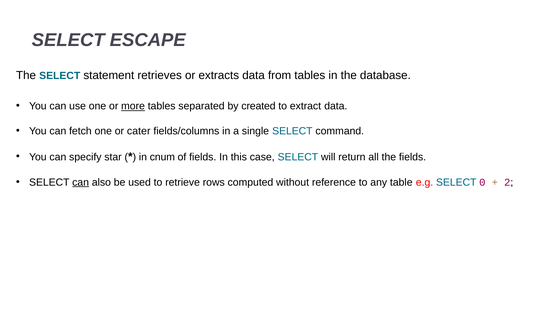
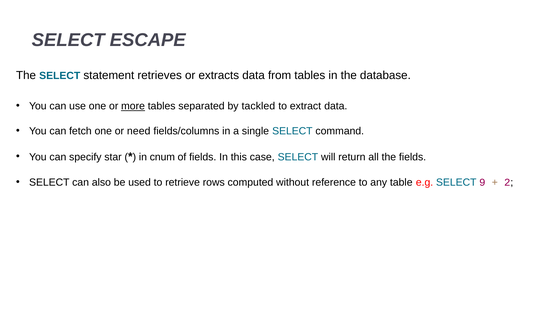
created: created -> tackled
cater: cater -> need
can at (81, 182) underline: present -> none
0: 0 -> 9
